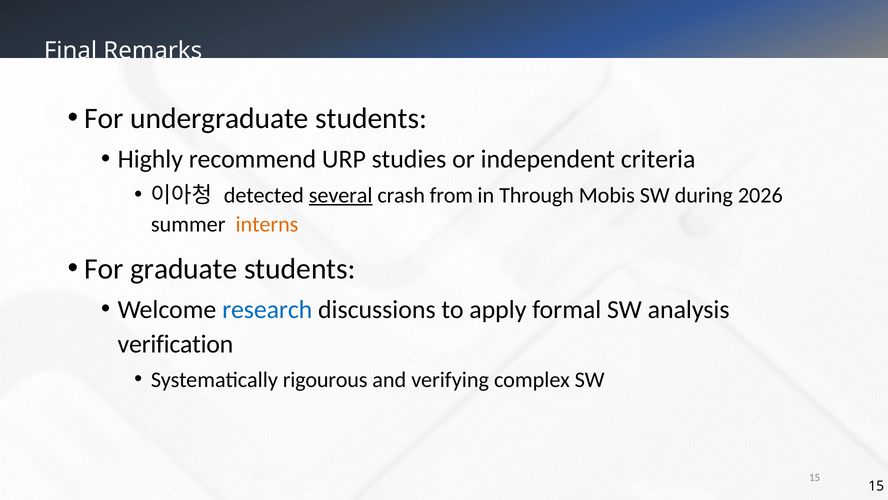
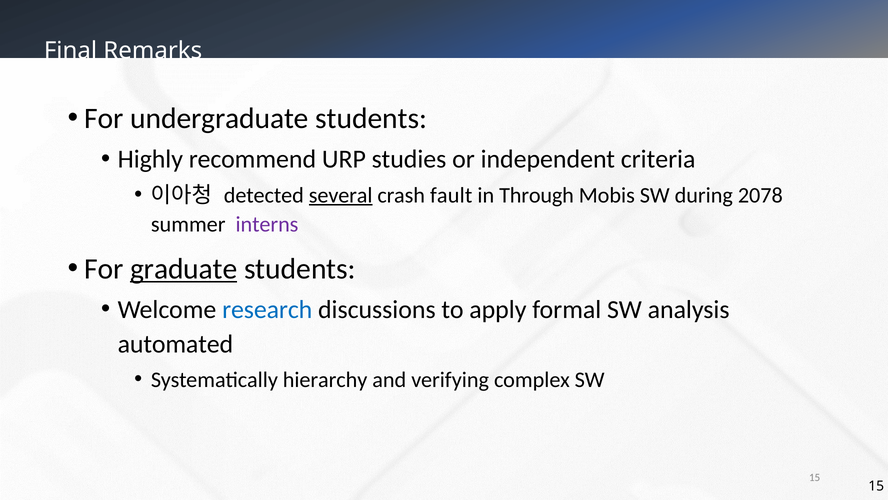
from: from -> fault
2026: 2026 -> 2078
interns colour: orange -> purple
graduate underline: none -> present
verification: verification -> automated
rigourous: rigourous -> hierarchy
